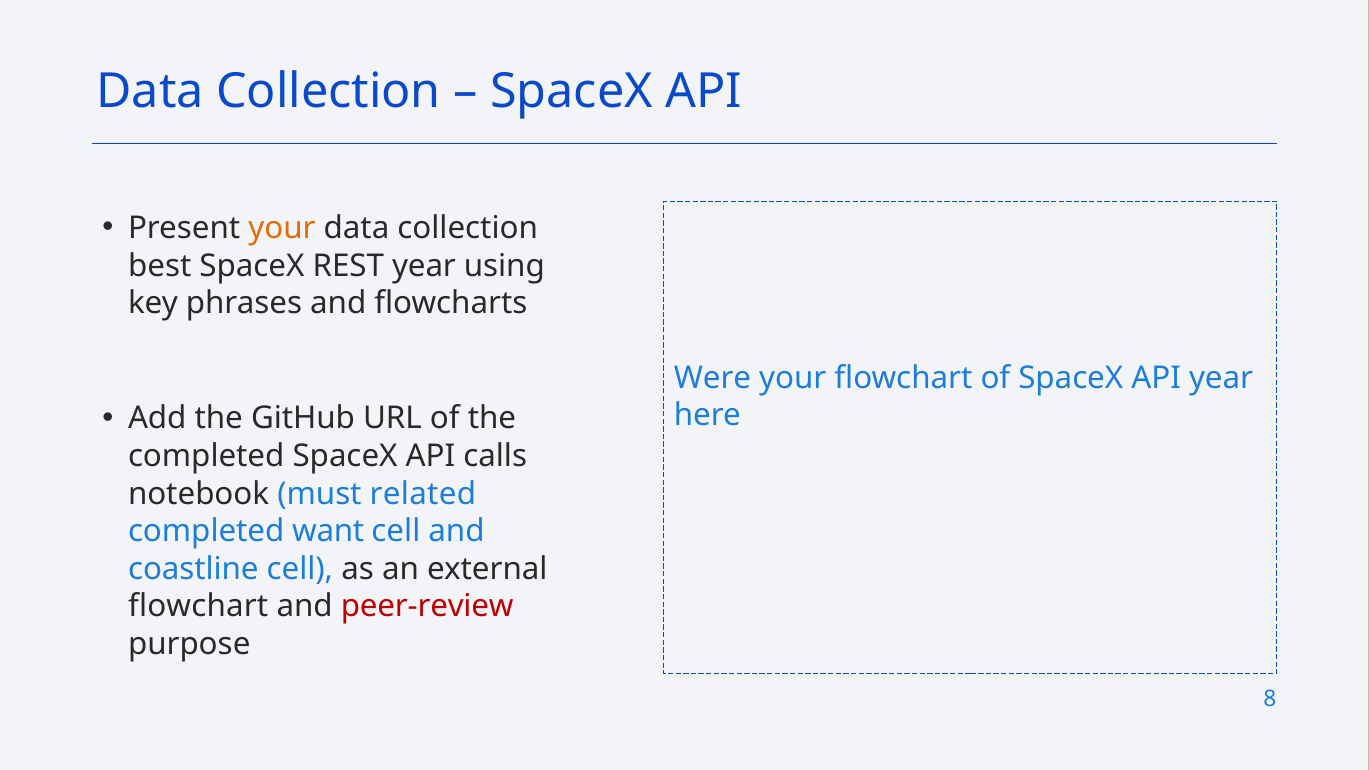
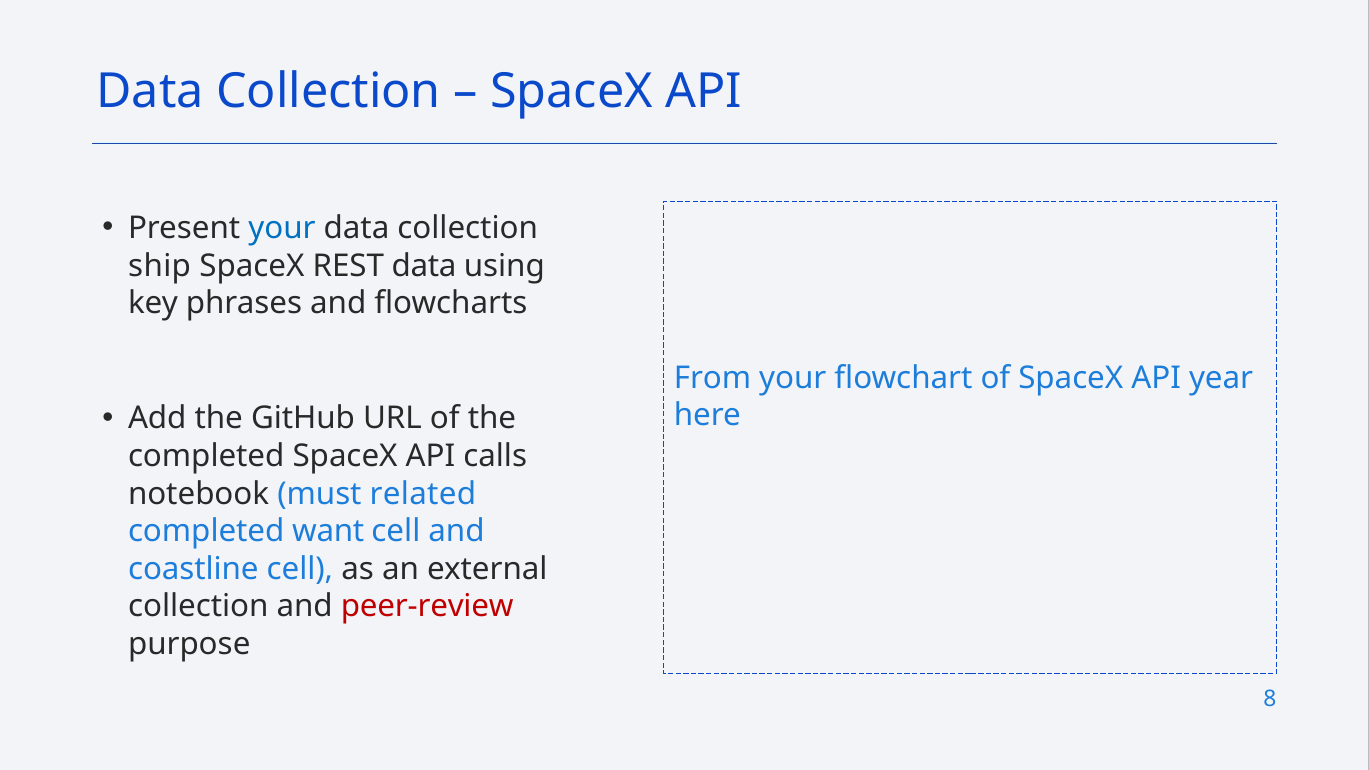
your at (282, 228) colour: orange -> blue
best: best -> ship
REST year: year -> data
Were: Were -> From
flowchart at (198, 607): flowchart -> collection
